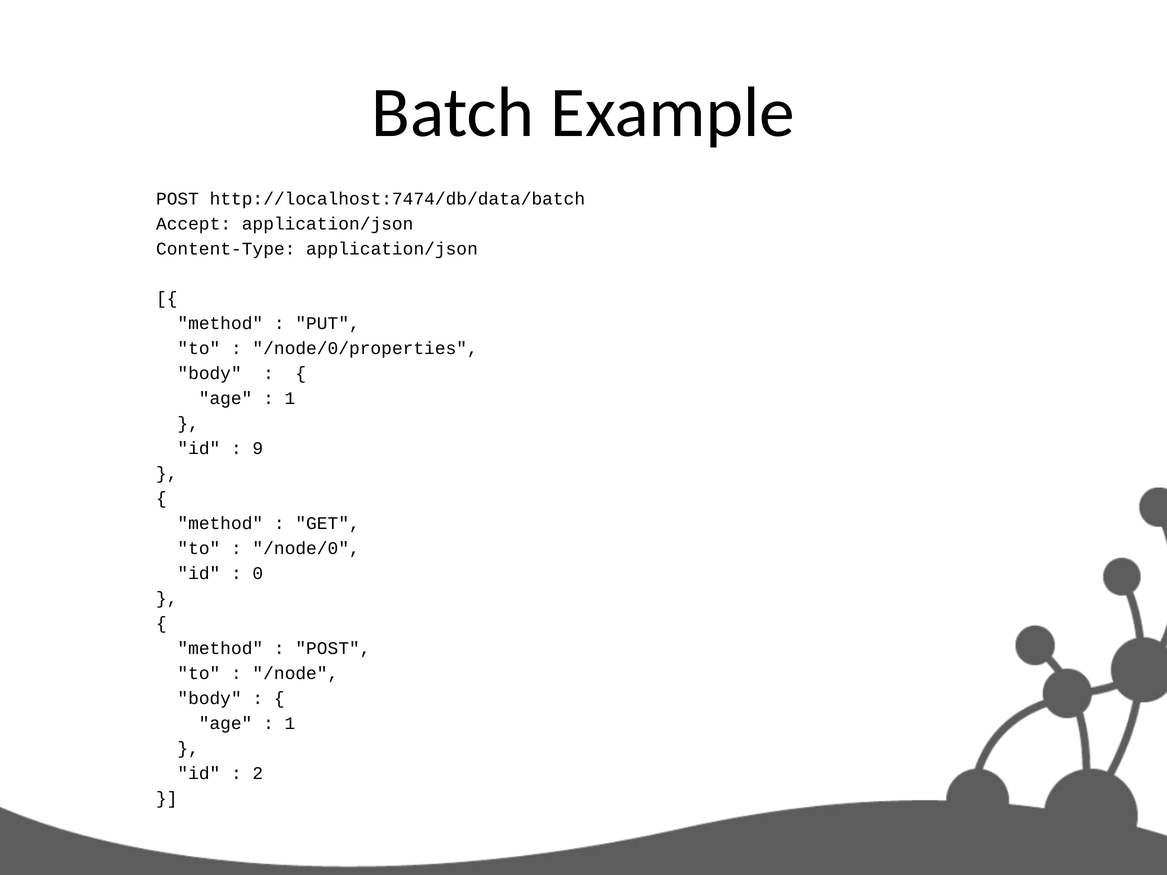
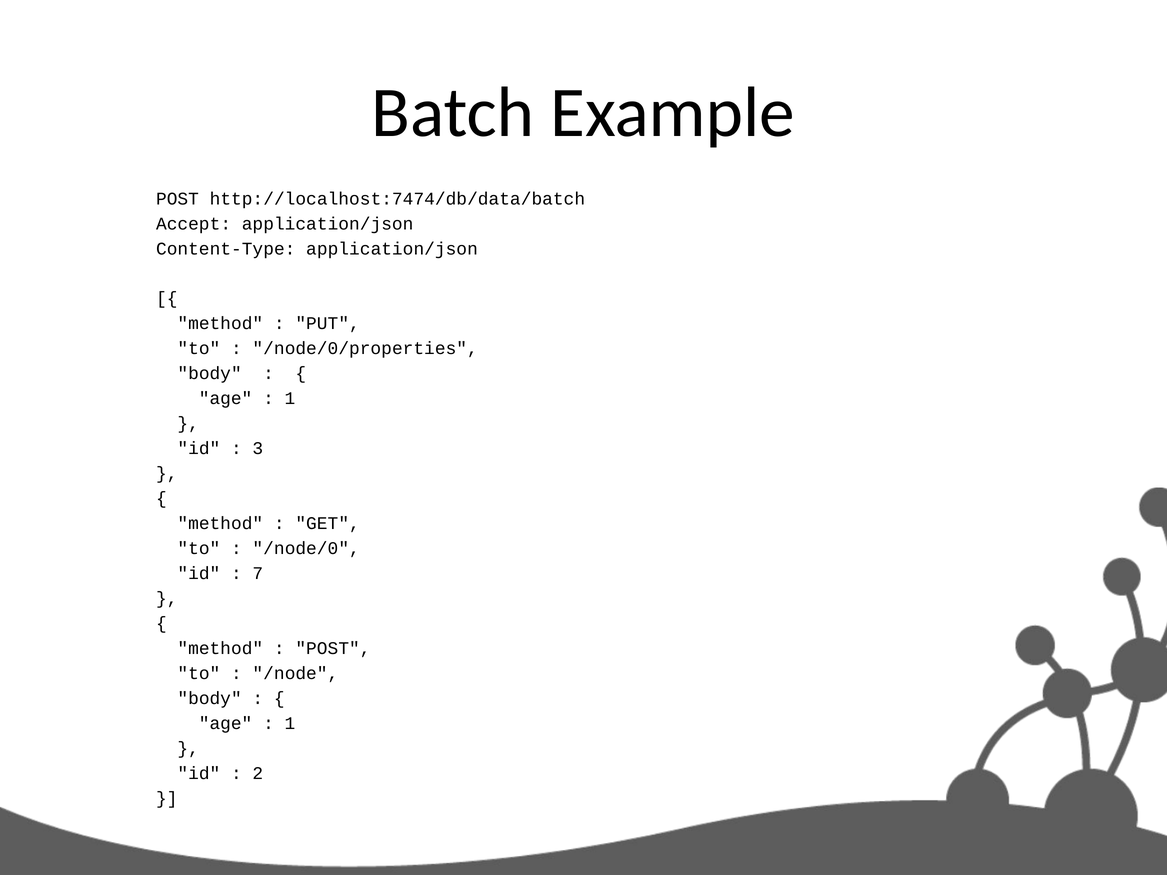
9: 9 -> 3
0: 0 -> 7
